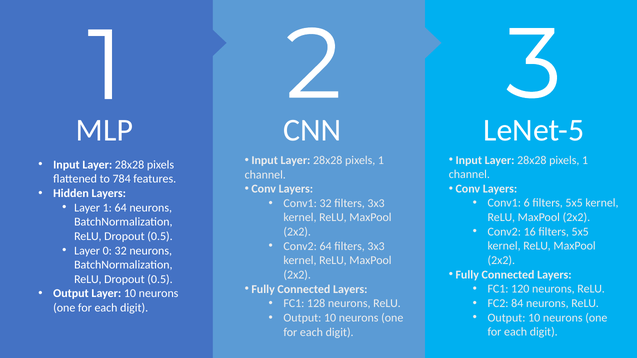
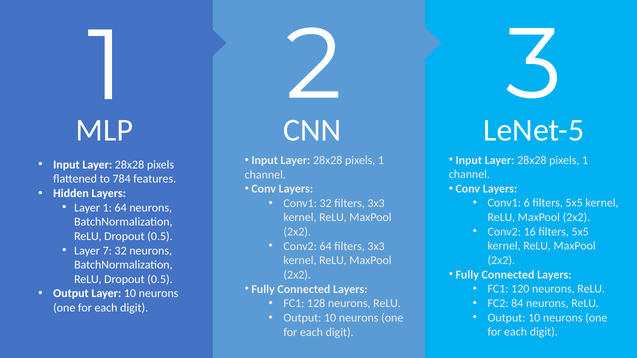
0: 0 -> 7
